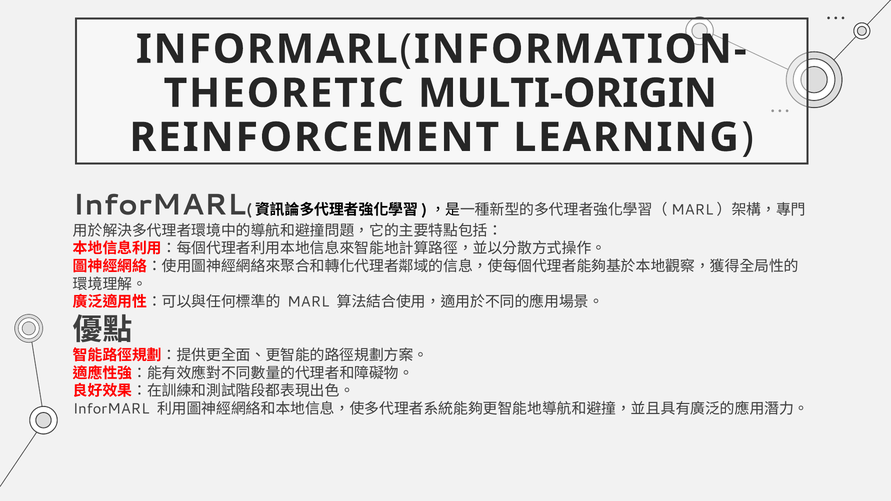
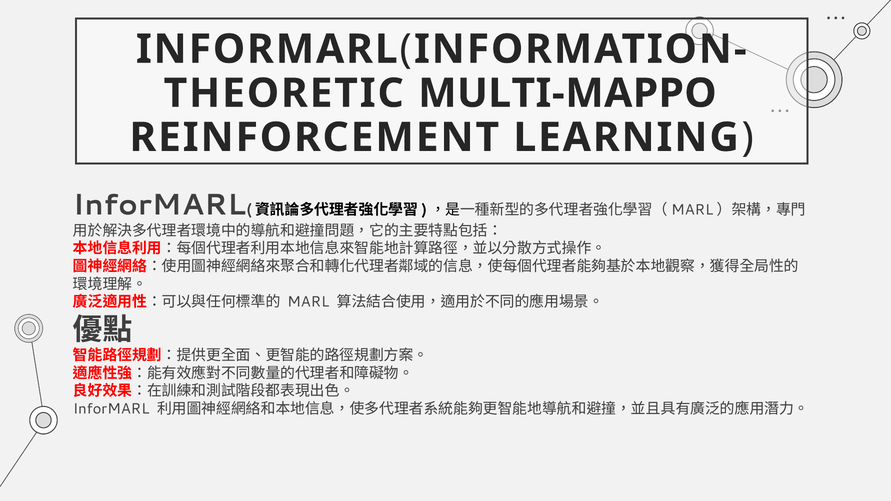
MULTI-ORIGIN: MULTI-ORIGIN -> MULTI-MAPPO
